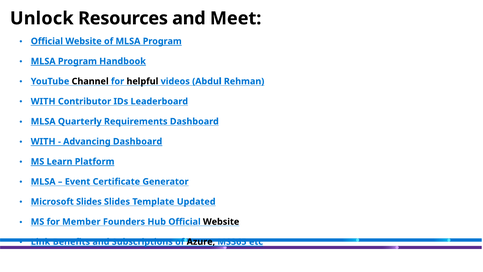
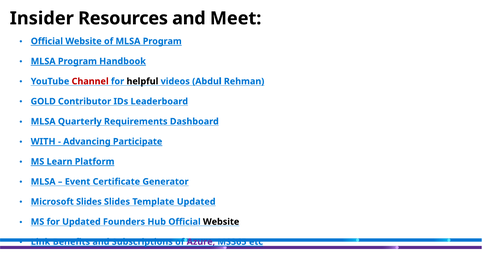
Unlock: Unlock -> Insider
Channel colour: black -> red
WITH at (43, 101): WITH -> GOLD
Advancing Dashboard: Dashboard -> Participate
for Member: Member -> Updated
Azure colour: black -> purple
